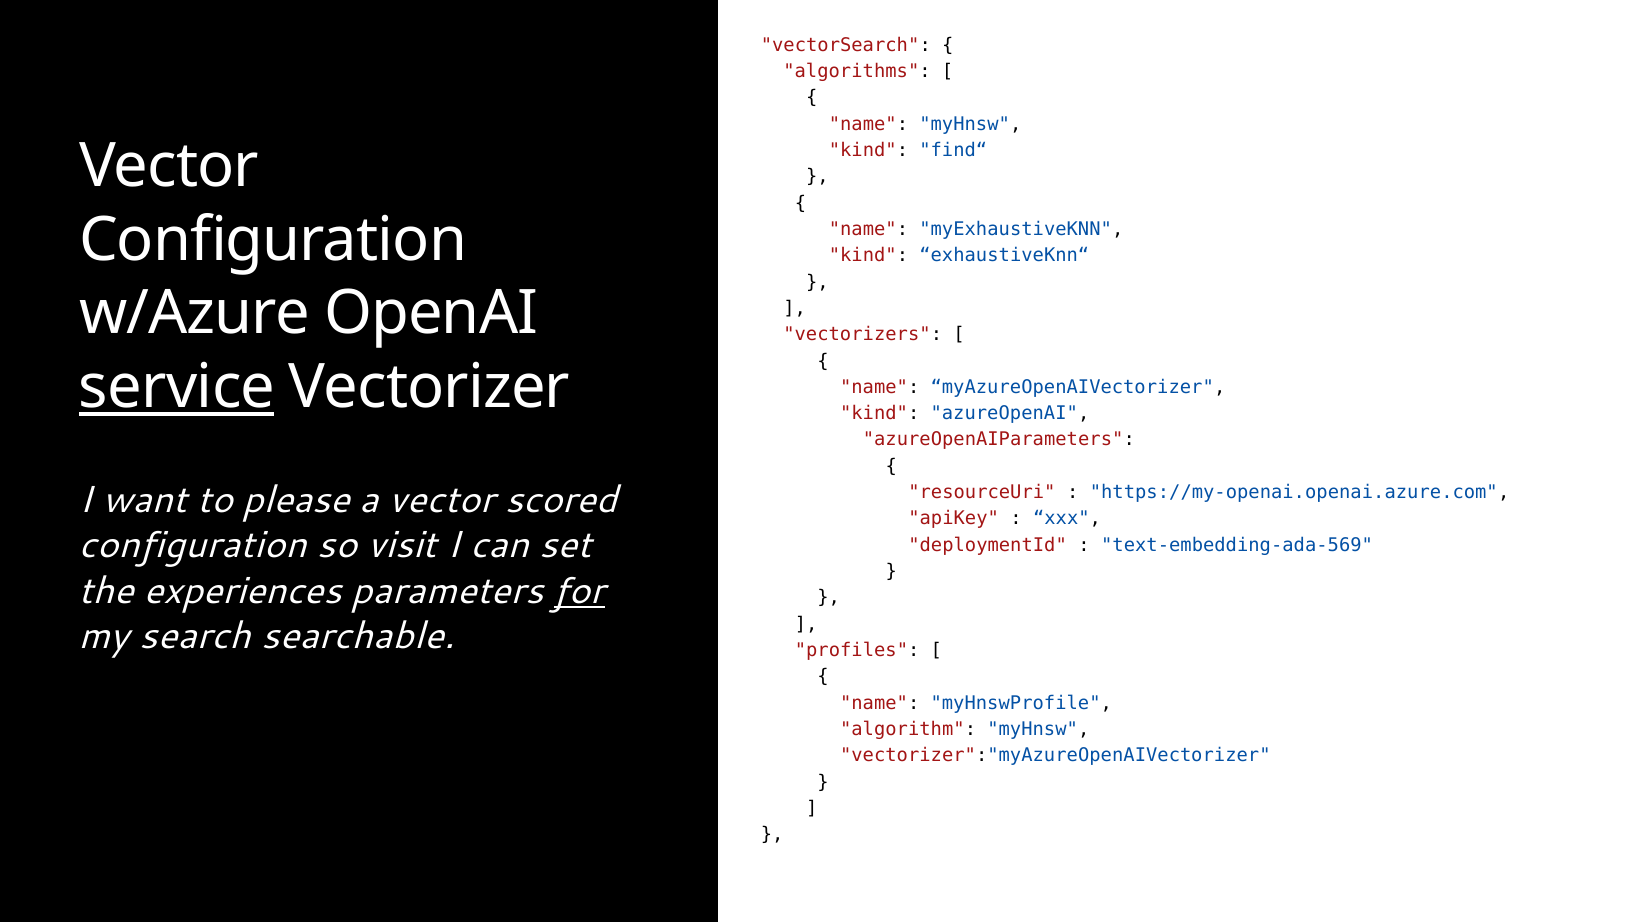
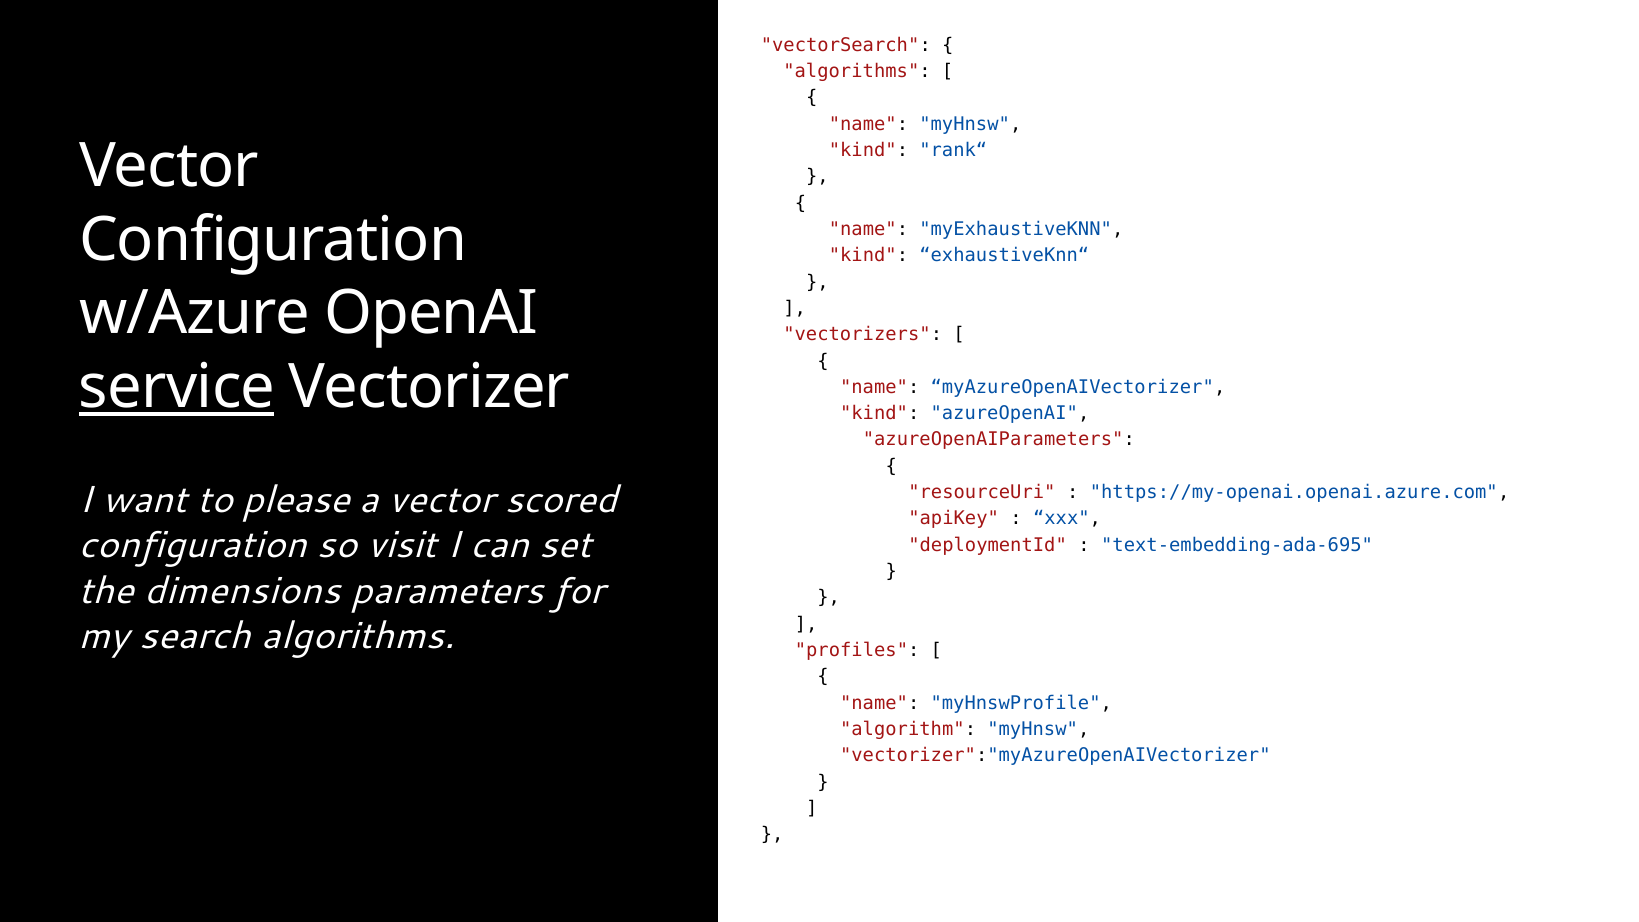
find“: find“ -> rank“
text-embedding-ada-569: text-embedding-ada-569 -> text-embedding-ada-695
experiences: experiences -> dimensions
for underline: present -> none
search searchable: searchable -> algorithms
